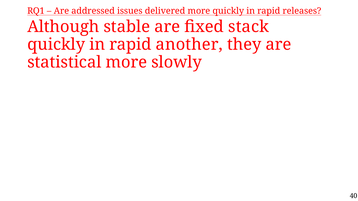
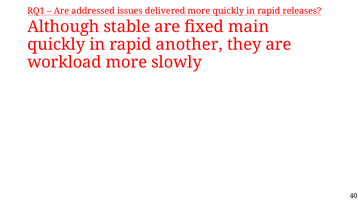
stack: stack -> main
statistical: statistical -> workload
